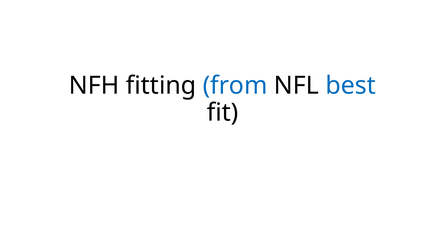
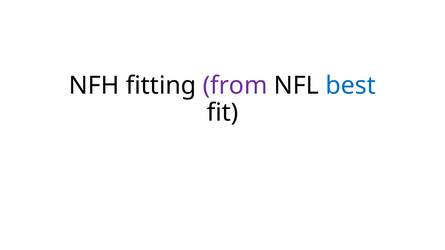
from colour: blue -> purple
